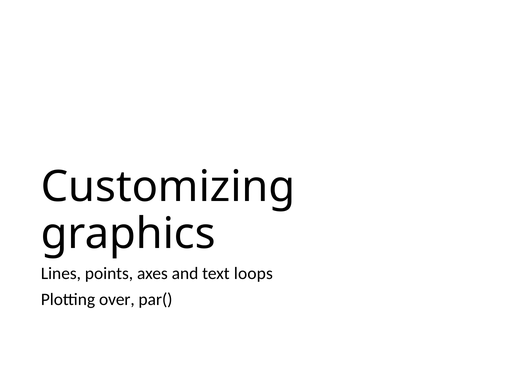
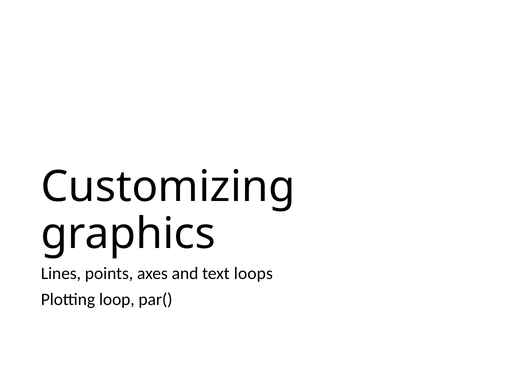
over: over -> loop
